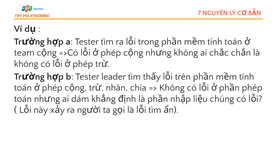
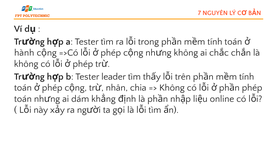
team: team -> hành
chúng: chúng -> online
